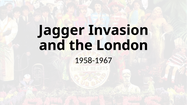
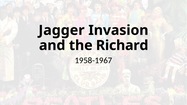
London: London -> Richard
